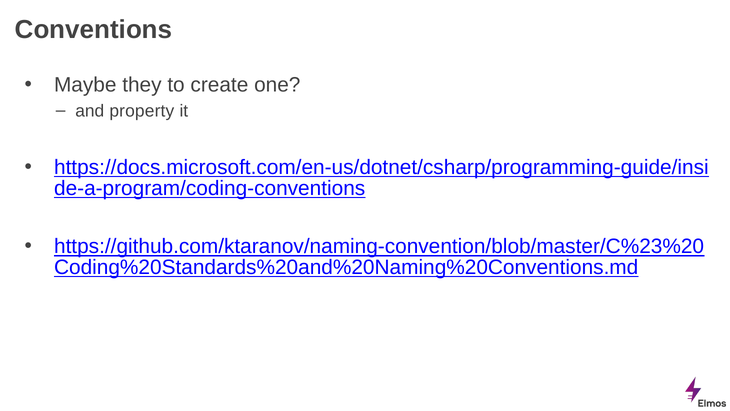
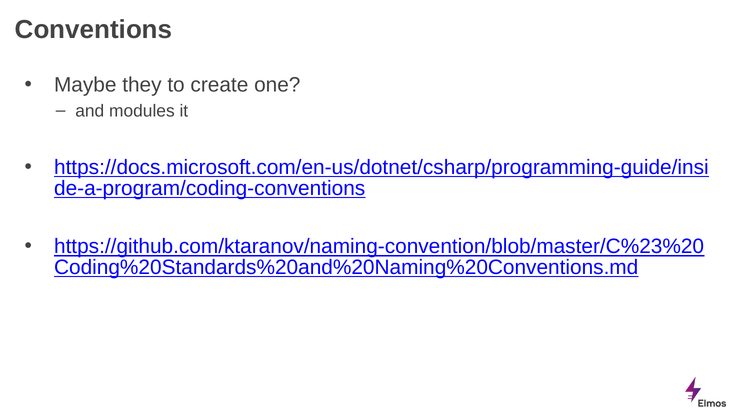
property: property -> modules
